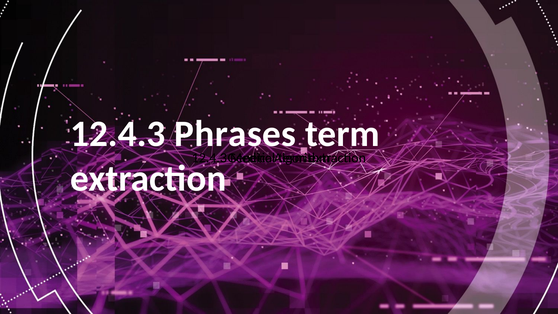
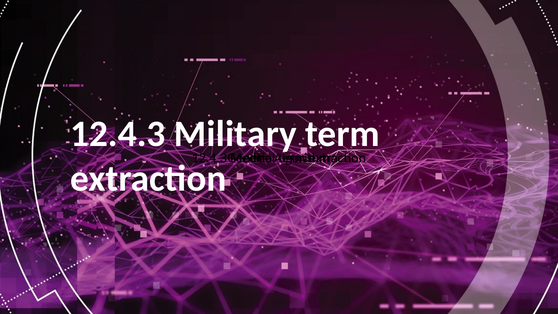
Phrases: Phrases -> Military
